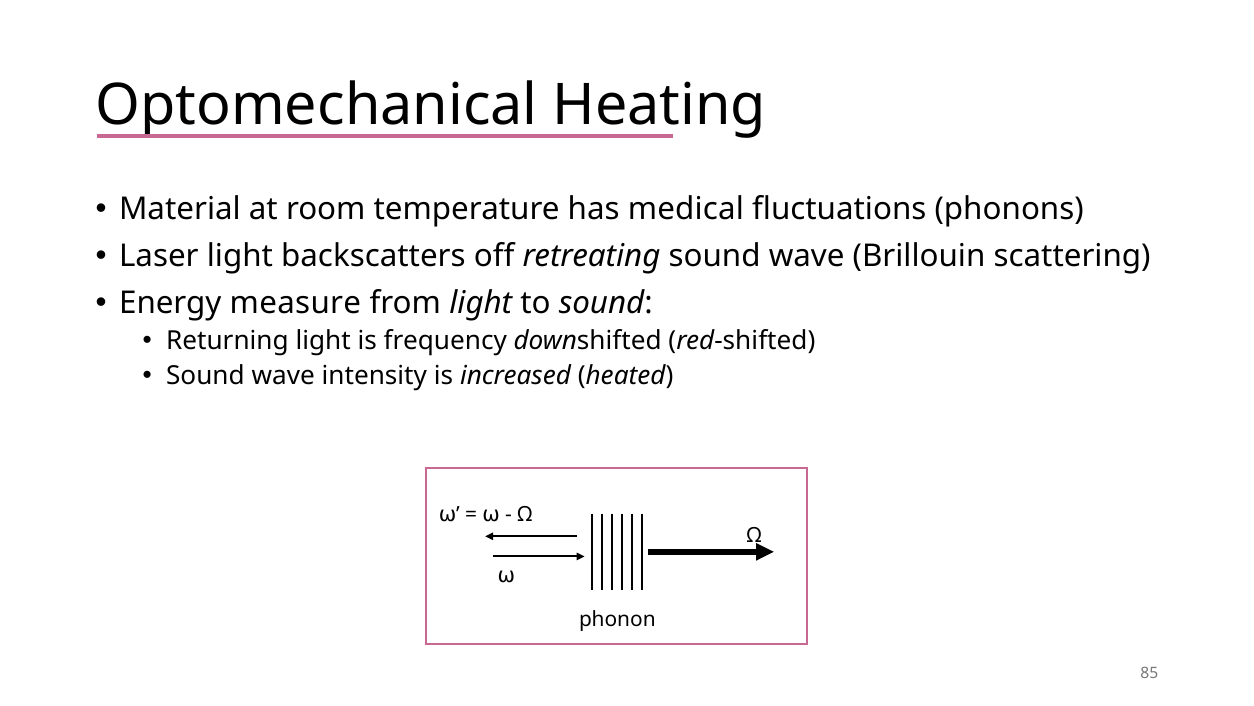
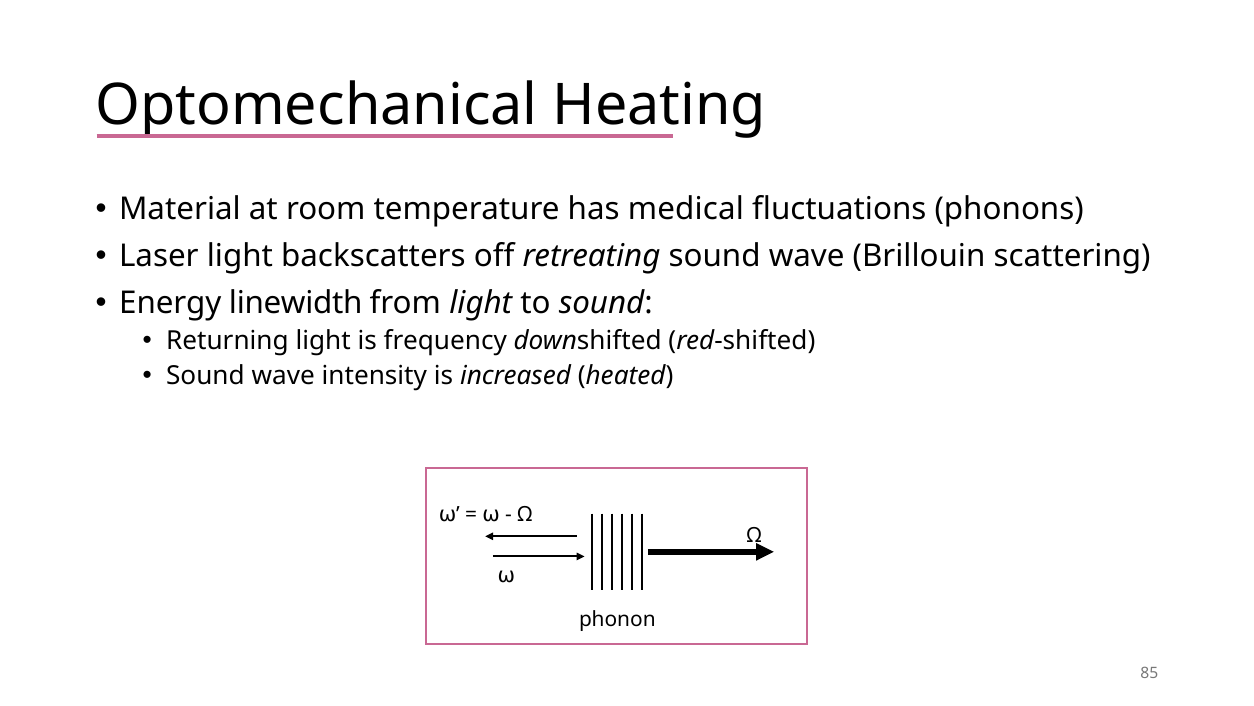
measure: measure -> linewidth
